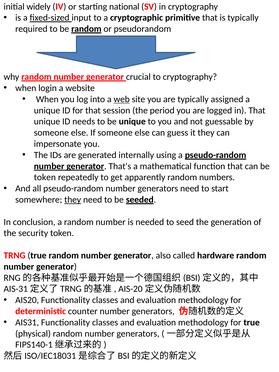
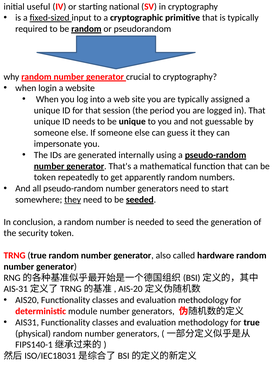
widely: widely -> useful
web underline: present -> none
counter: counter -> module
